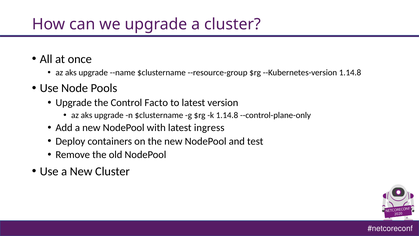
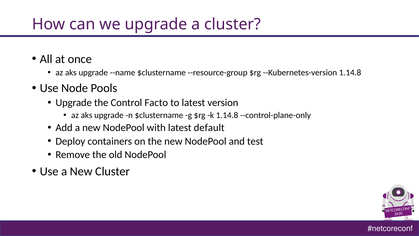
ingress: ingress -> default
